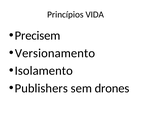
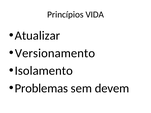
Precisem: Precisem -> Atualizar
Publishers: Publishers -> Problemas
drones: drones -> devem
